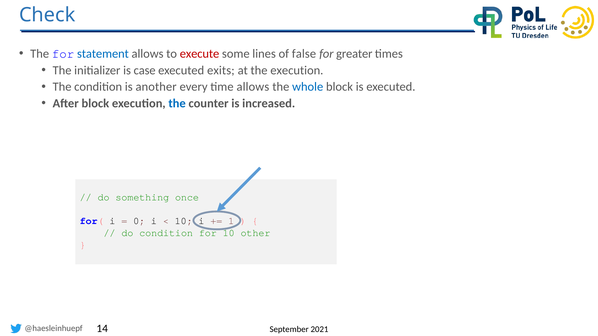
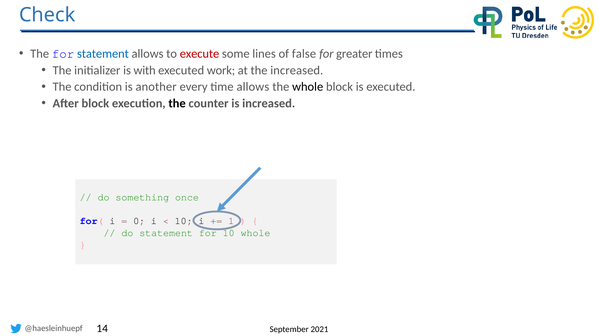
case: case -> with
exits: exits -> work
the execution: execution -> increased
whole at (308, 87) colour: blue -> black
the at (177, 104) colour: blue -> black
do condition: condition -> statement
other at (255, 233): other -> whole
